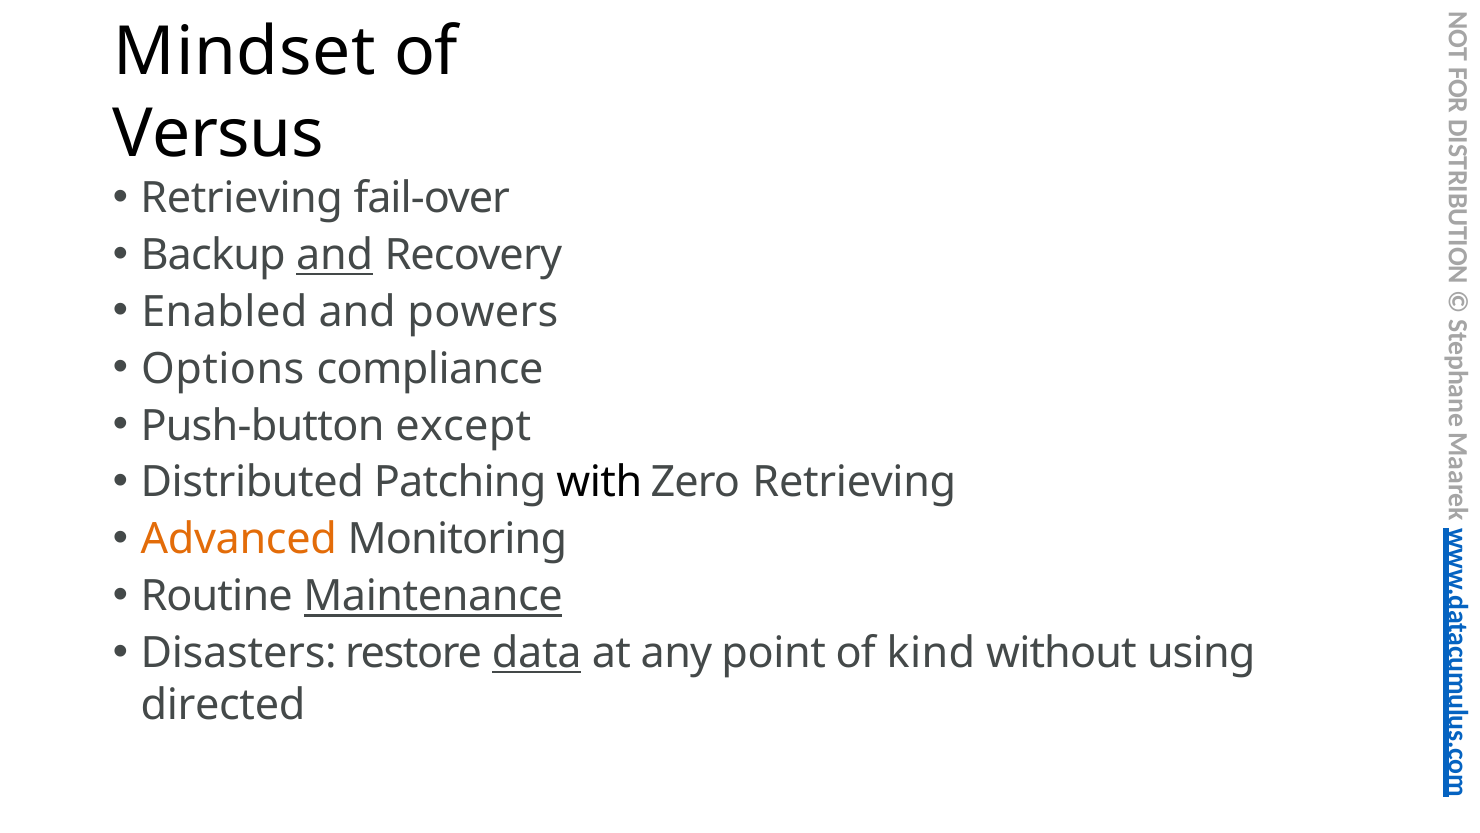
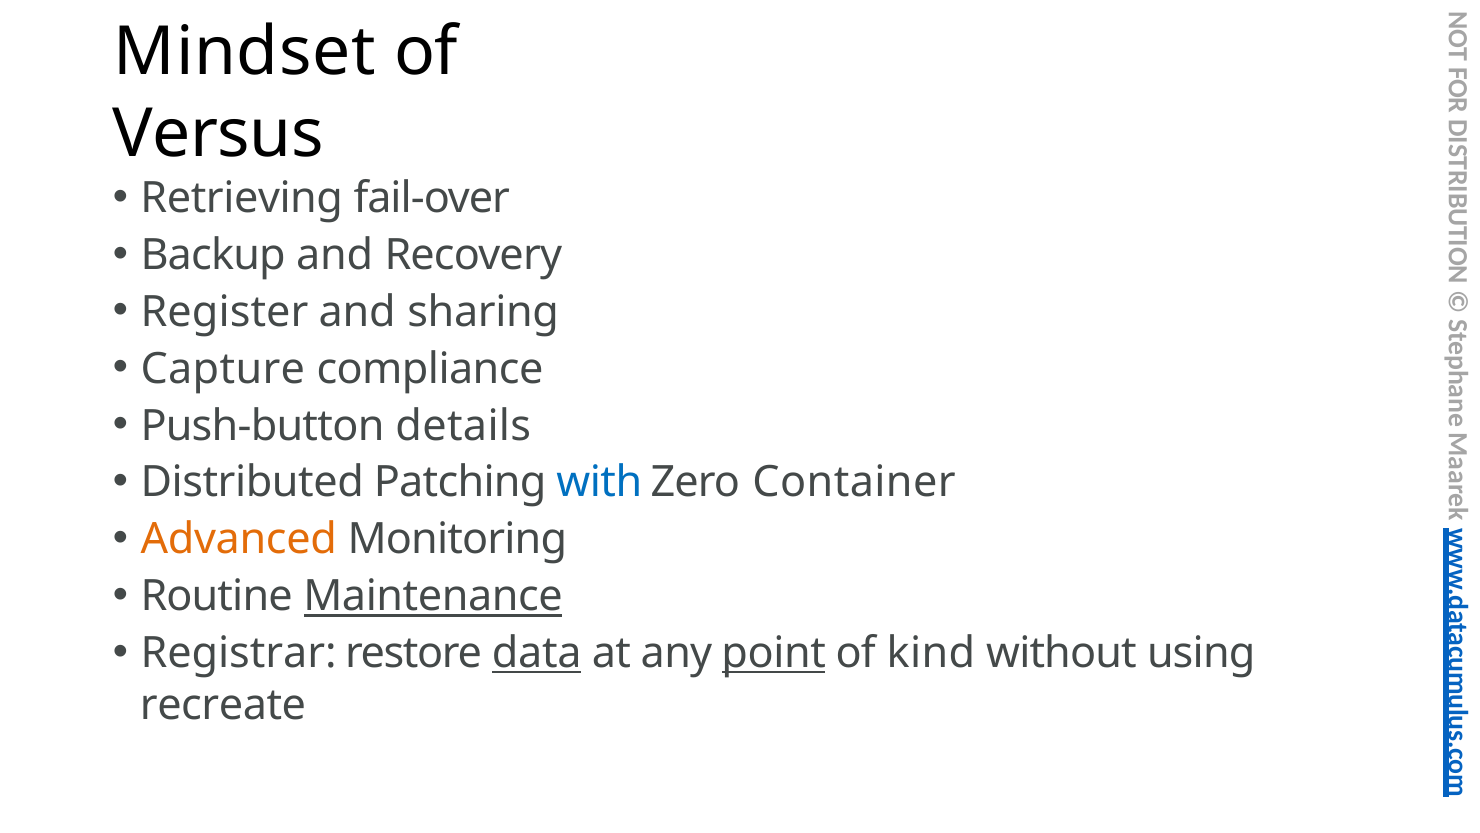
and at (335, 255) underline: present -> none
Enabled: Enabled -> Register
powers: powers -> sharing
Options: Options -> Capture
except: except -> details
with colour: black -> blue
Zero Retrieving: Retrieving -> Container
Disasters: Disasters -> Registrar
point underline: none -> present
directed: directed -> recreate
